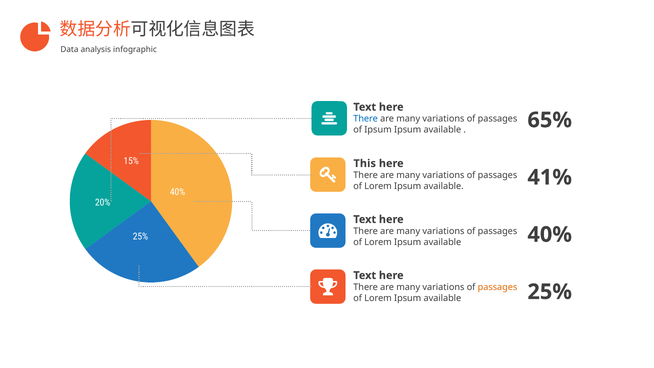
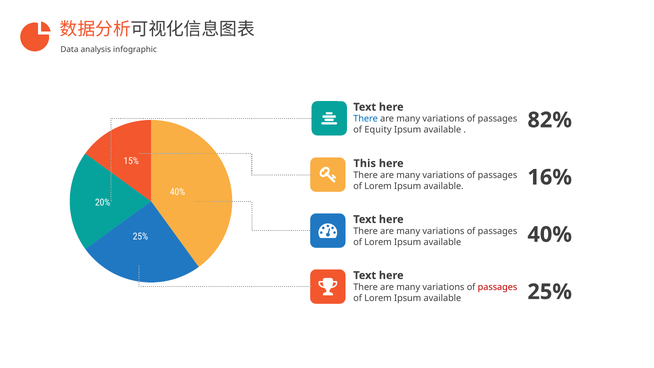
65%: 65% -> 82%
of Ipsum: Ipsum -> Equity
41%: 41% -> 16%
passages at (498, 287) colour: orange -> red
